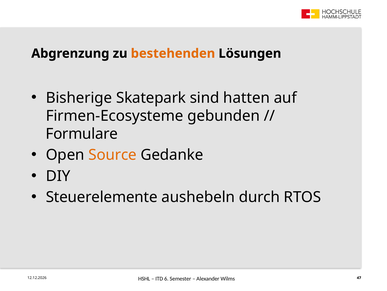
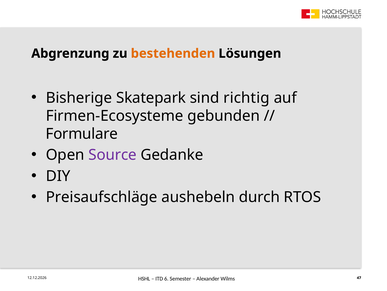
hatten: hatten -> richtig
Source colour: orange -> purple
Steuerelemente: Steuerelemente -> Preisaufschläge
